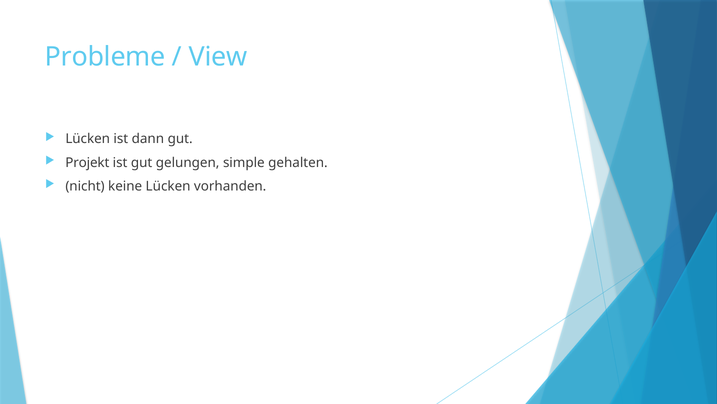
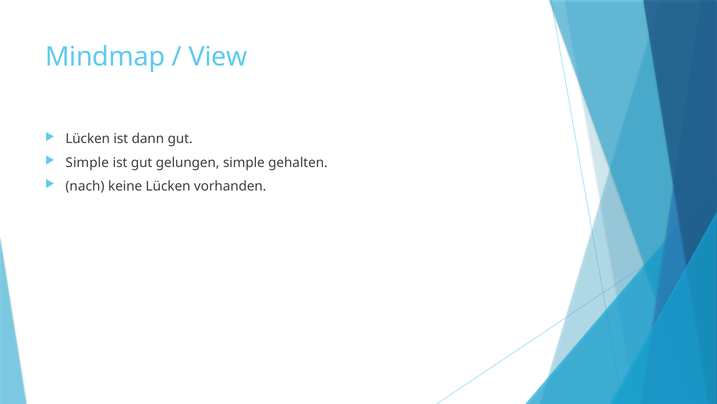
Probleme: Probleme -> Mindmap
Projekt at (87, 162): Projekt -> Simple
nicht: nicht -> nach
